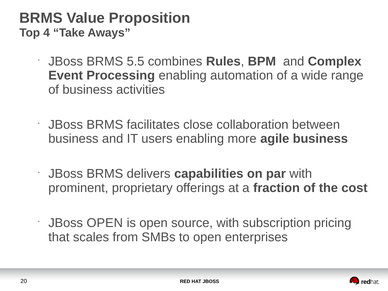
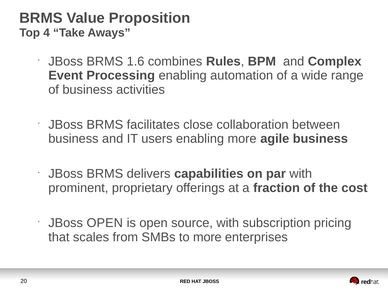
5.5: 5.5 -> 1.6
to open: open -> more
